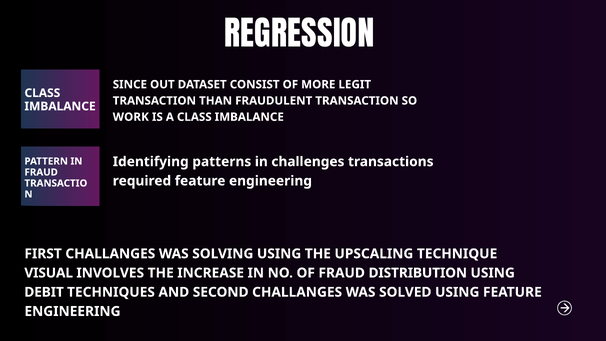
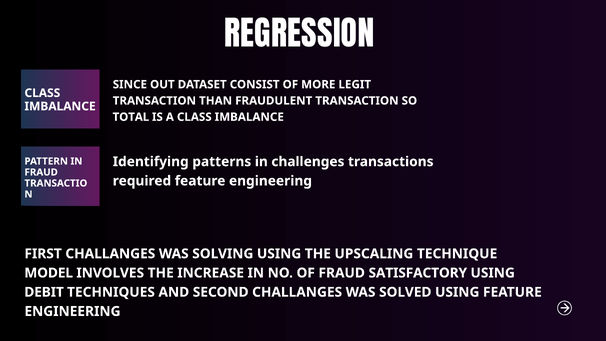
WORK: WORK -> TOTAL
VISUAL: VISUAL -> MODEL
DISTRIBUTION: DISTRIBUTION -> SATISFACTORY
